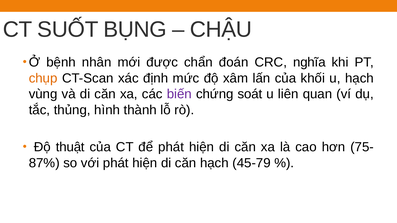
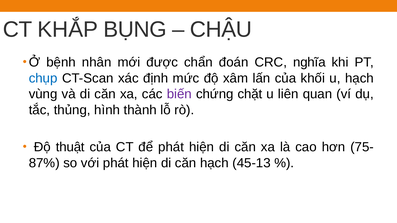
SUỐT: SUỐT -> KHẮP
chụp colour: orange -> blue
soát: soát -> chặt
45-79: 45-79 -> 45-13
